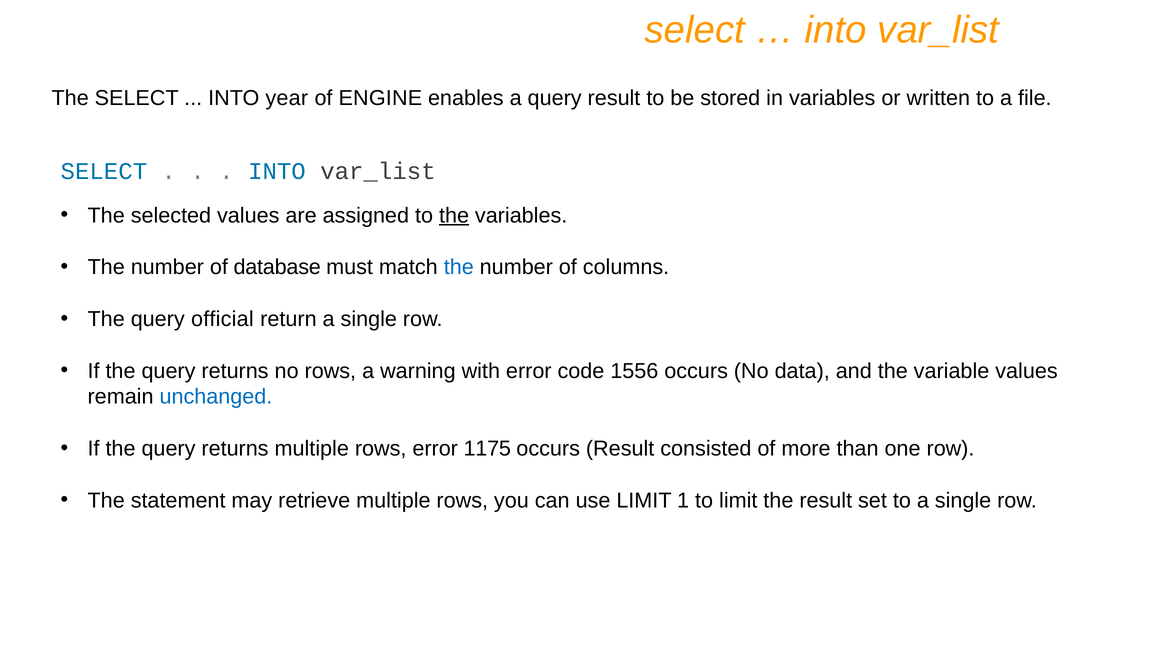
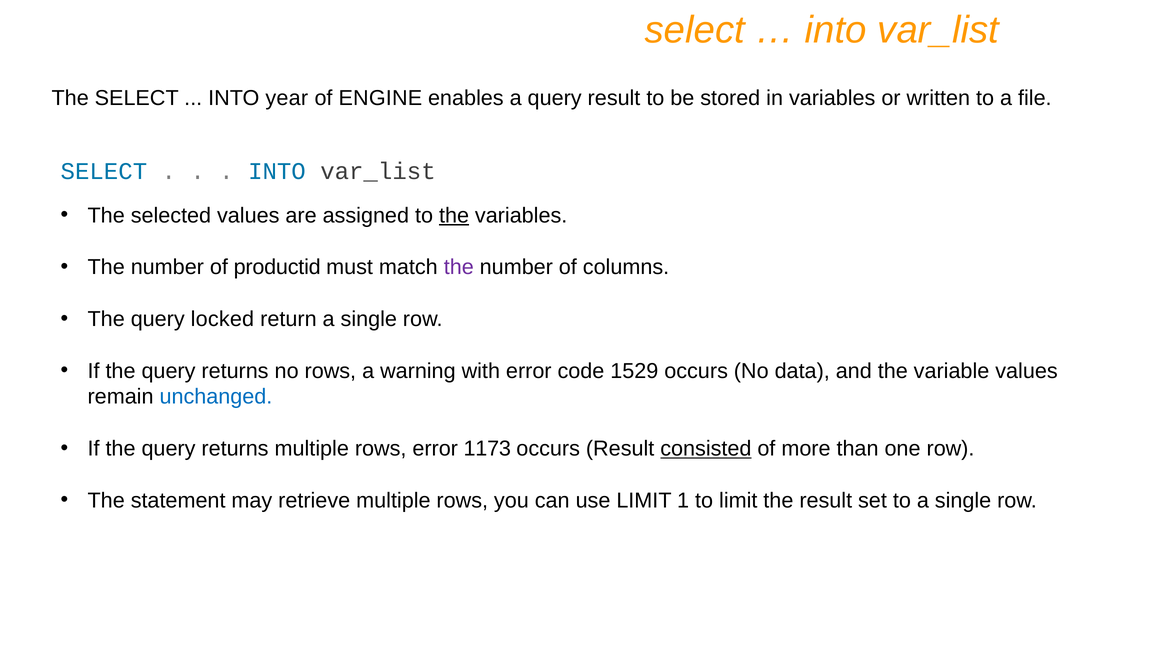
database: database -> productid
the at (459, 267) colour: blue -> purple
official: official -> locked
1556: 1556 -> 1529
1175: 1175 -> 1173
consisted underline: none -> present
